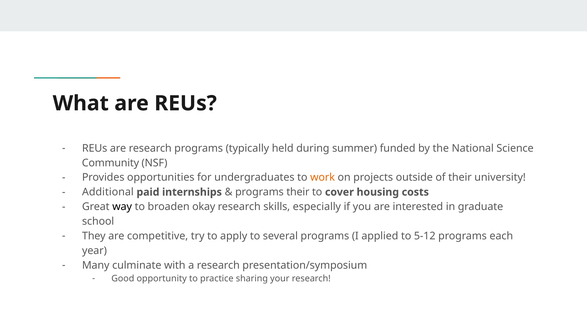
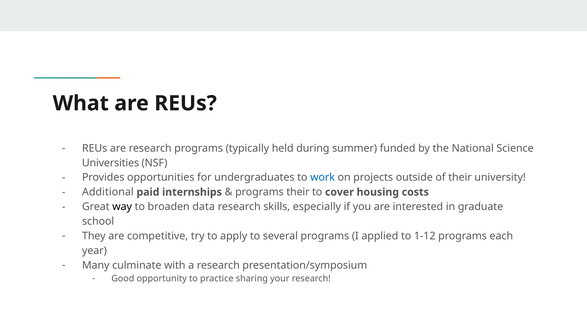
Community: Community -> Universities
work colour: orange -> blue
okay: okay -> data
5-12: 5-12 -> 1-12
